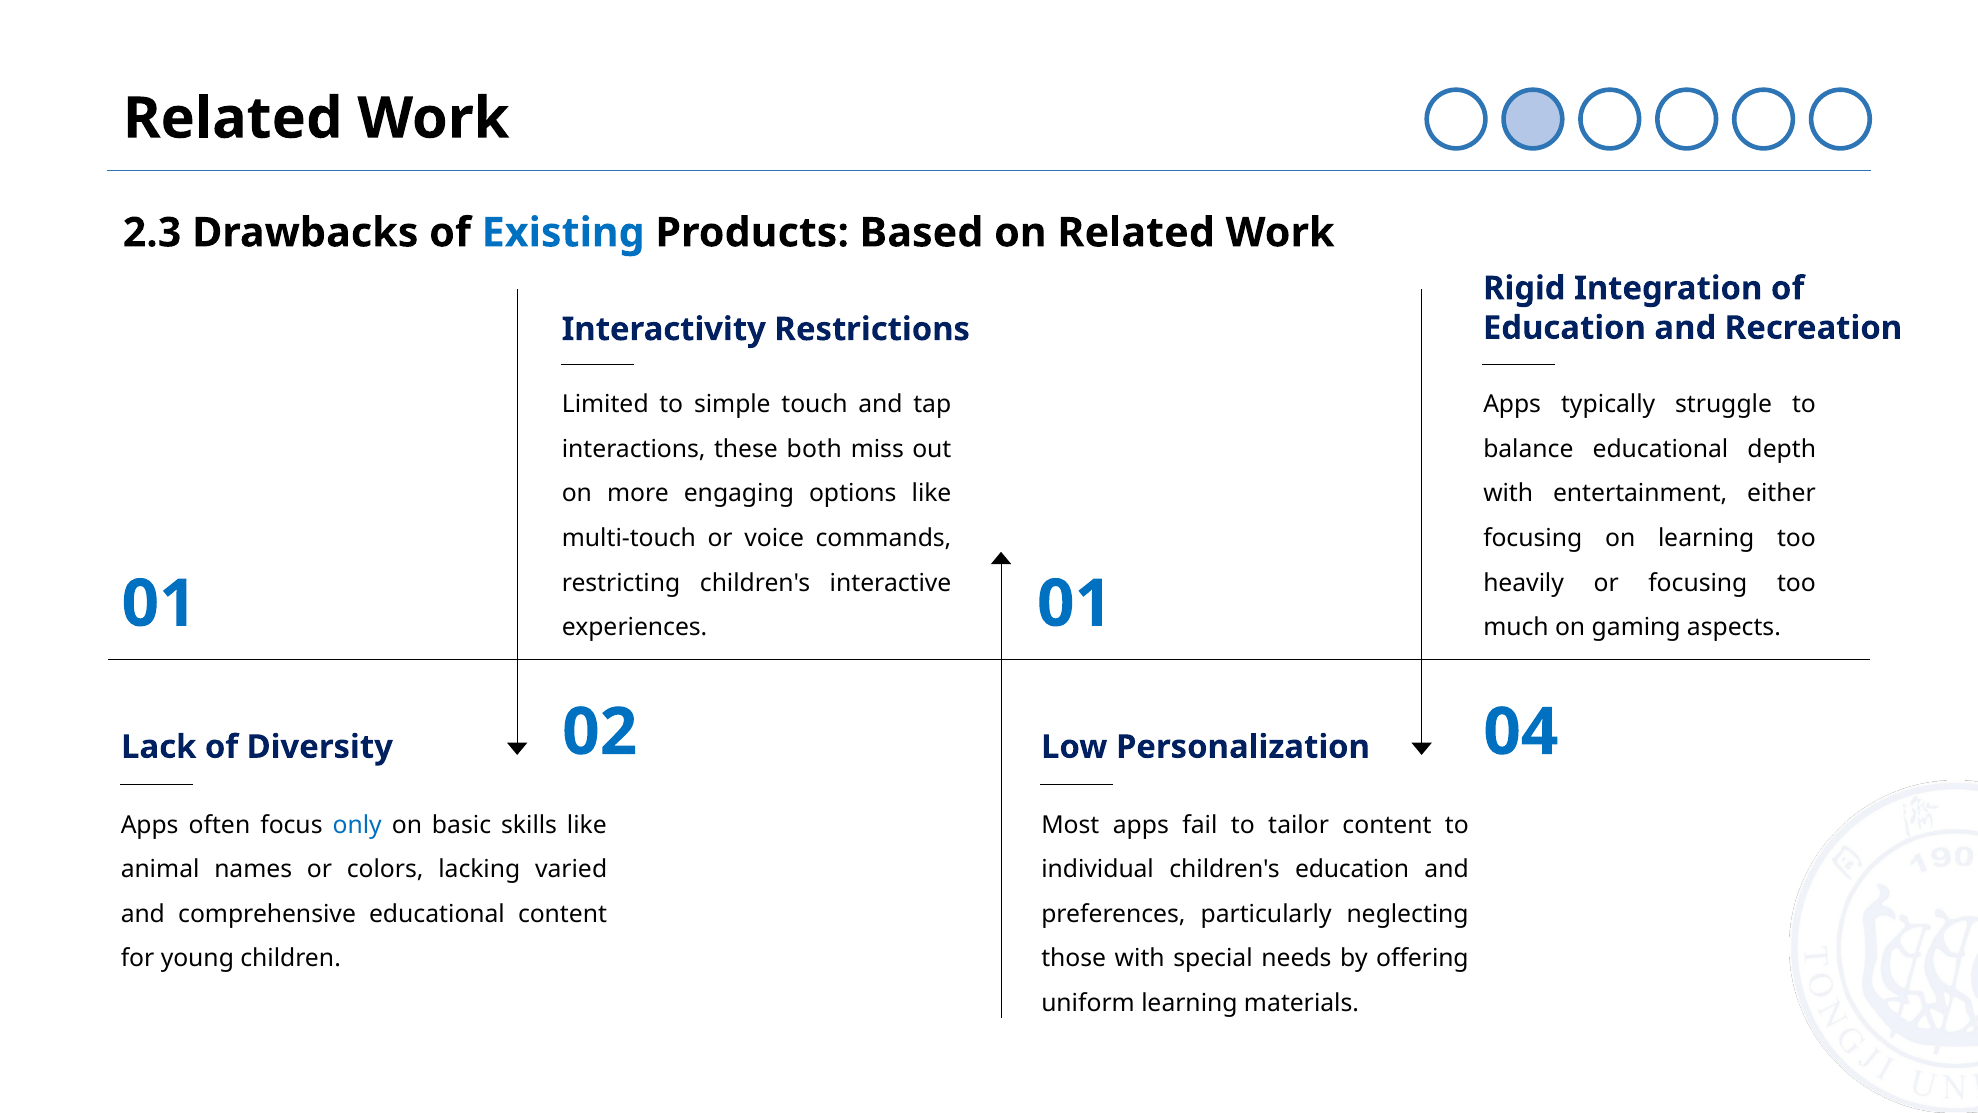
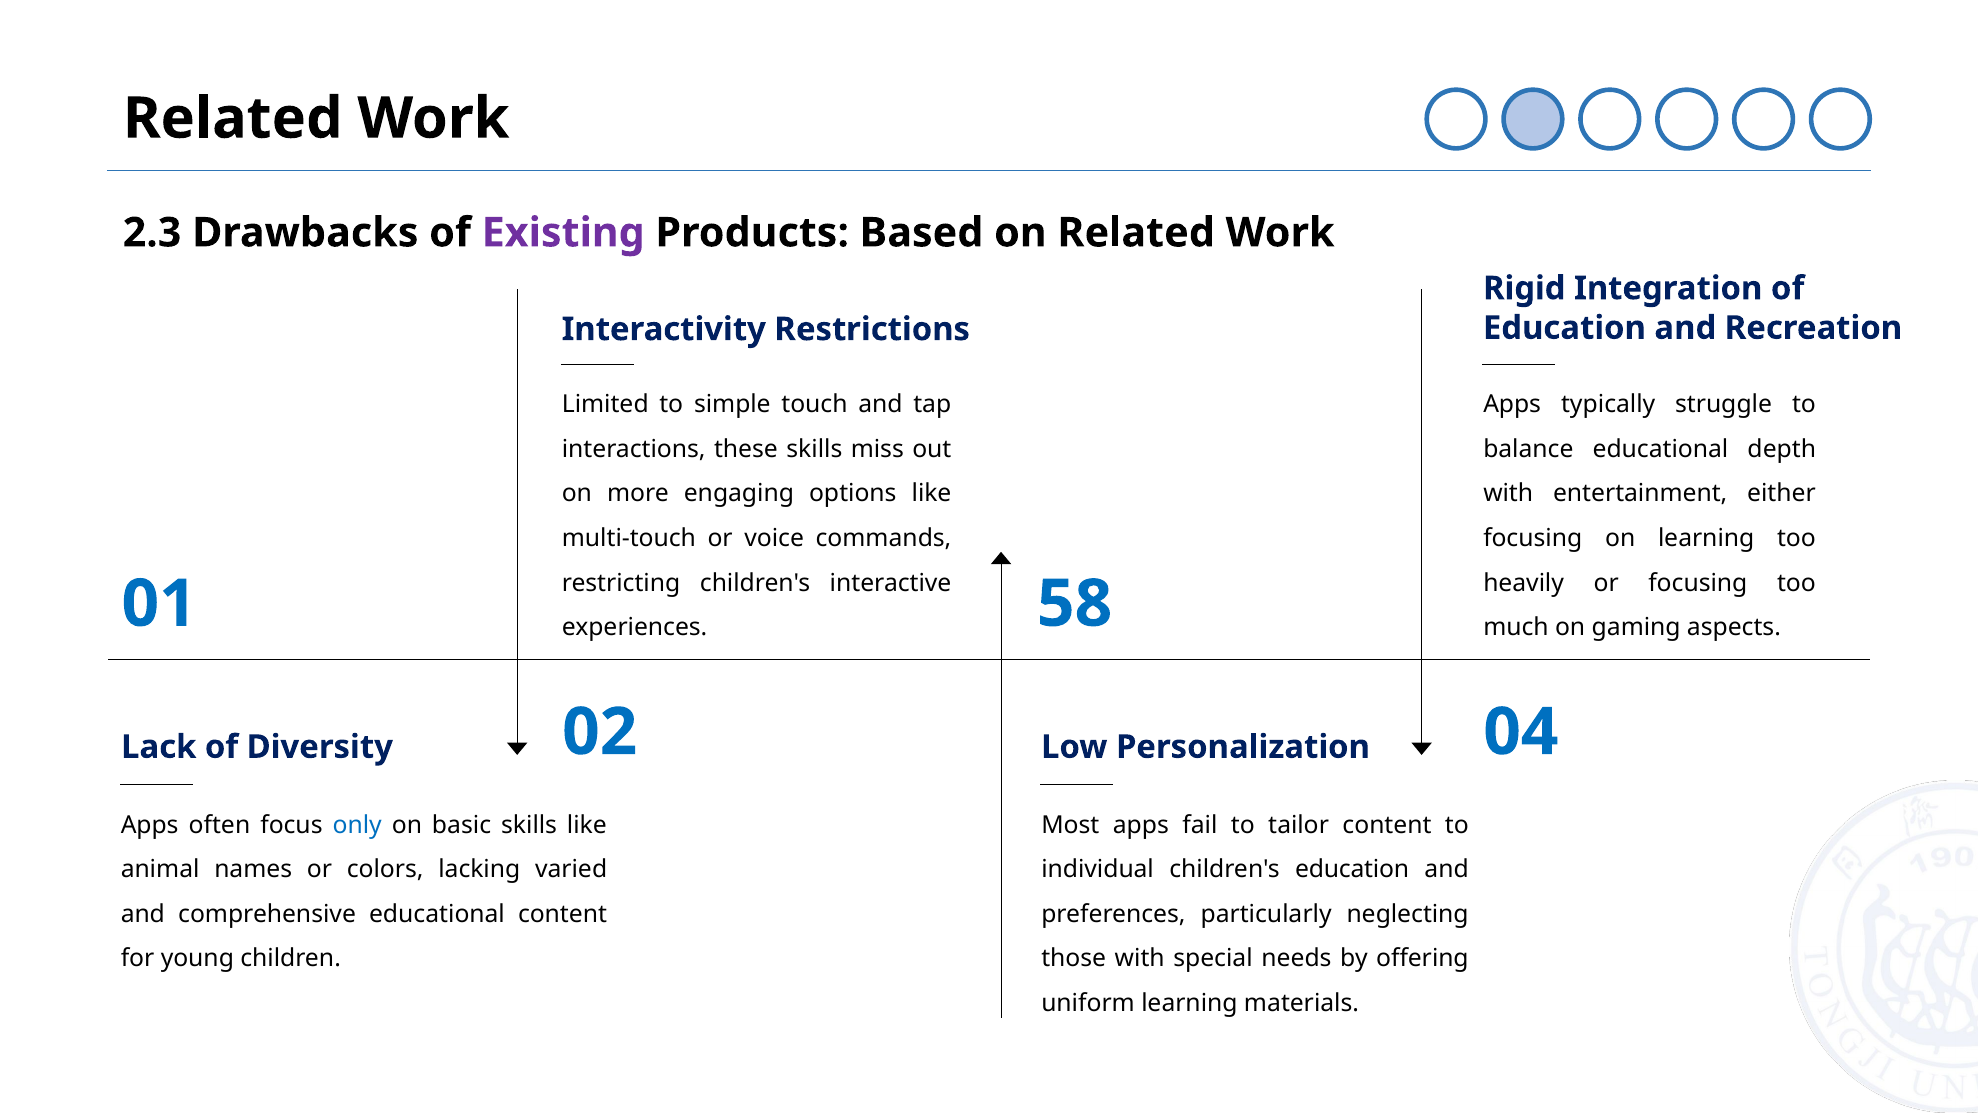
Existing colour: blue -> purple
these both: both -> skills
01 01: 01 -> 58
